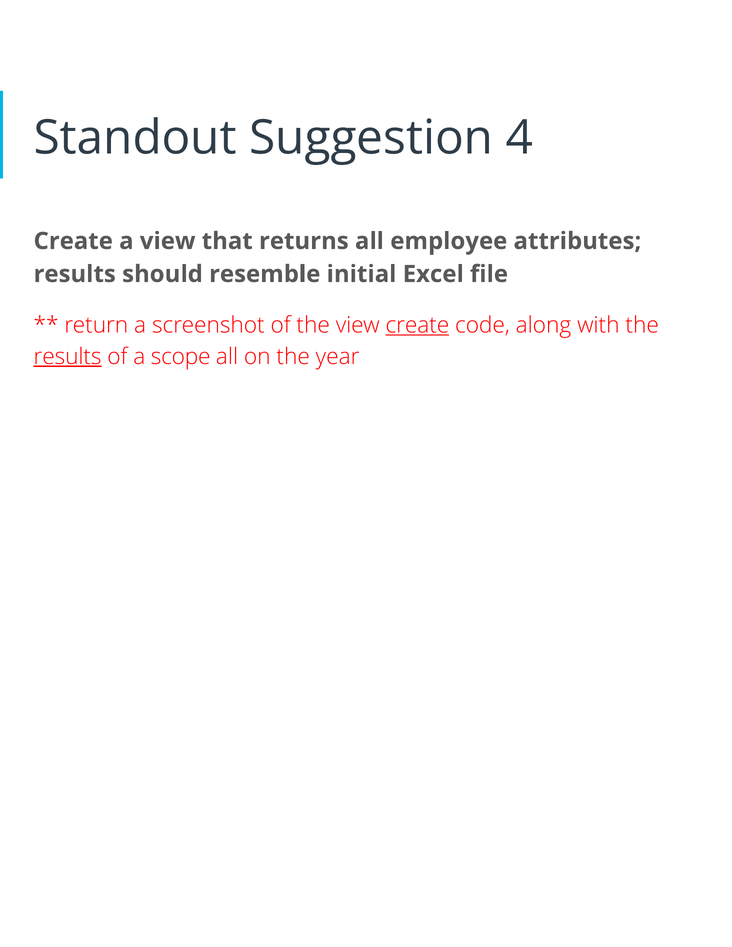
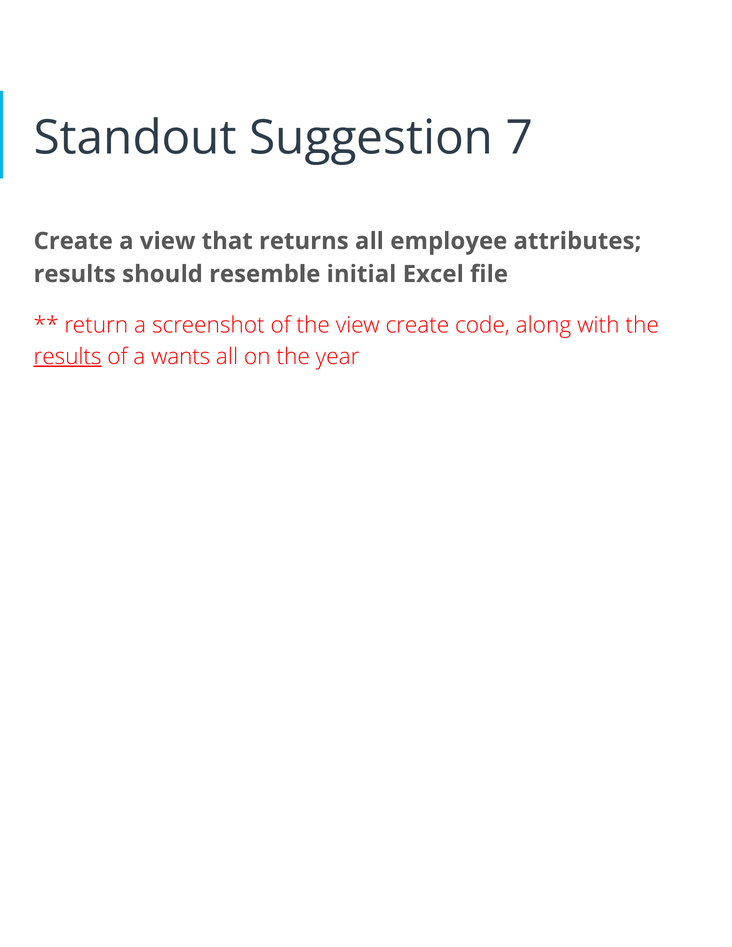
4: 4 -> 7
create at (417, 325) underline: present -> none
scope: scope -> wants
